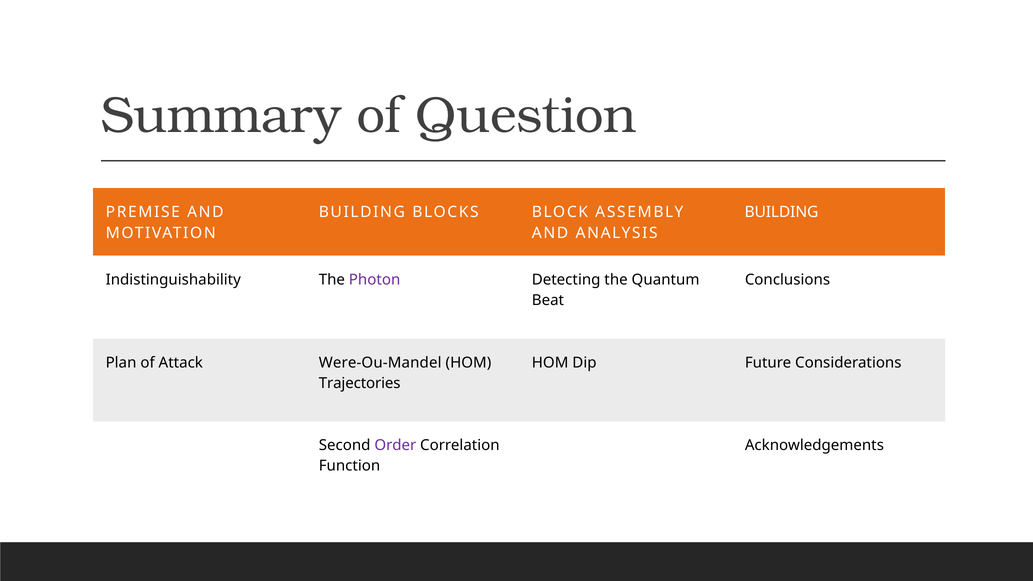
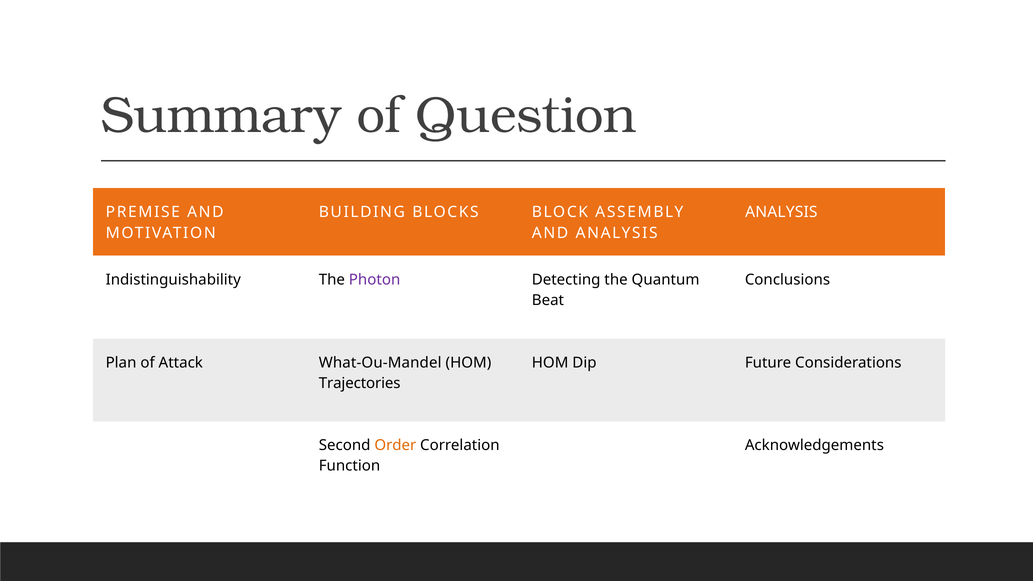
BUILDING at (782, 212): BUILDING -> ANALYSIS
Were-Ou-Mandel: Were-Ou-Mandel -> What-Ou-Mandel
Order colour: purple -> orange
